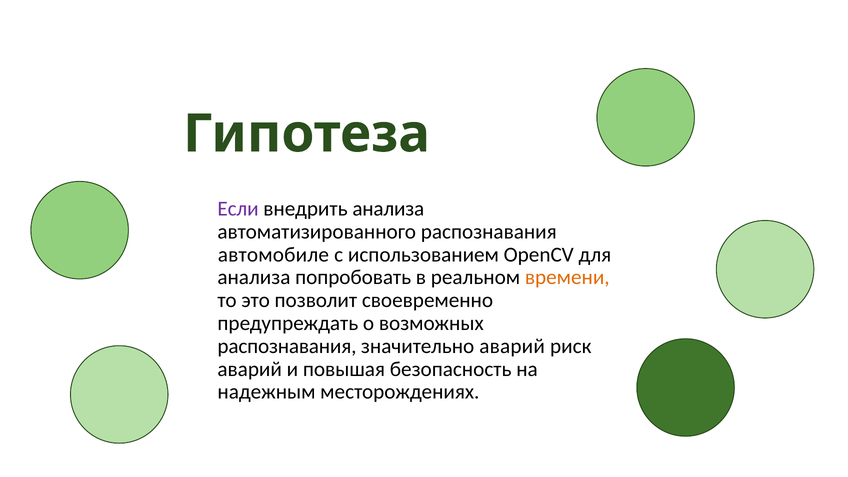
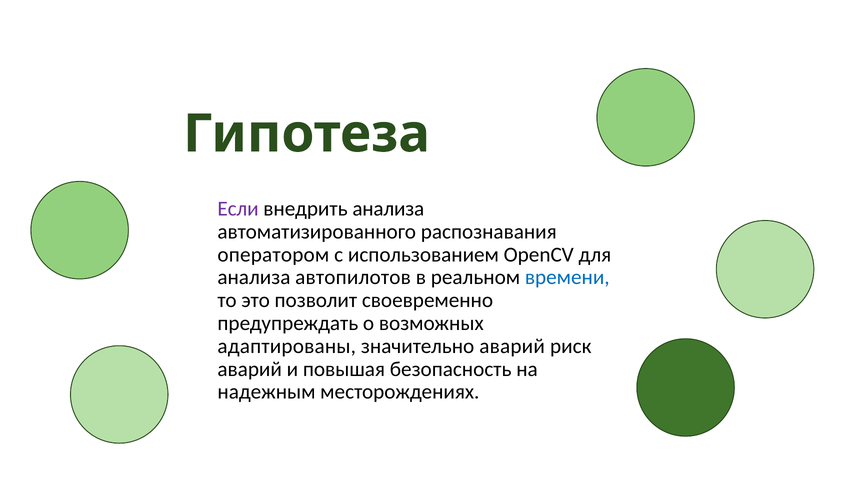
автомобиле: автомобиле -> оператором
попробовать: попробовать -> автопилотов
времени colour: orange -> blue
распознавания at (287, 346): распознавания -> адаптированы
